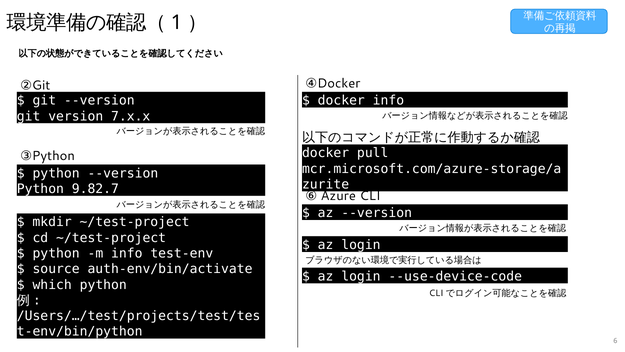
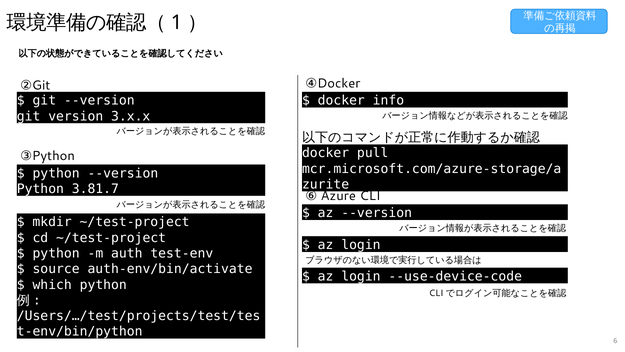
7.x.x: 7.x.x -> 3.x.x
9.82.7: 9.82.7 -> 3.81.7
m info: info -> auth
